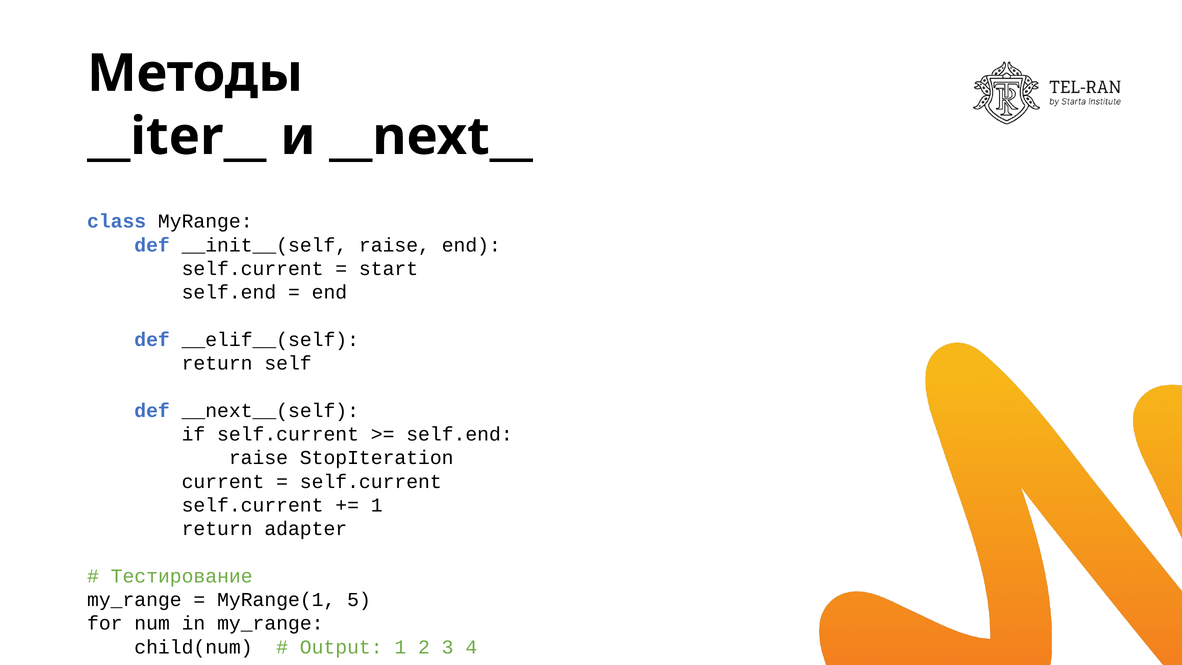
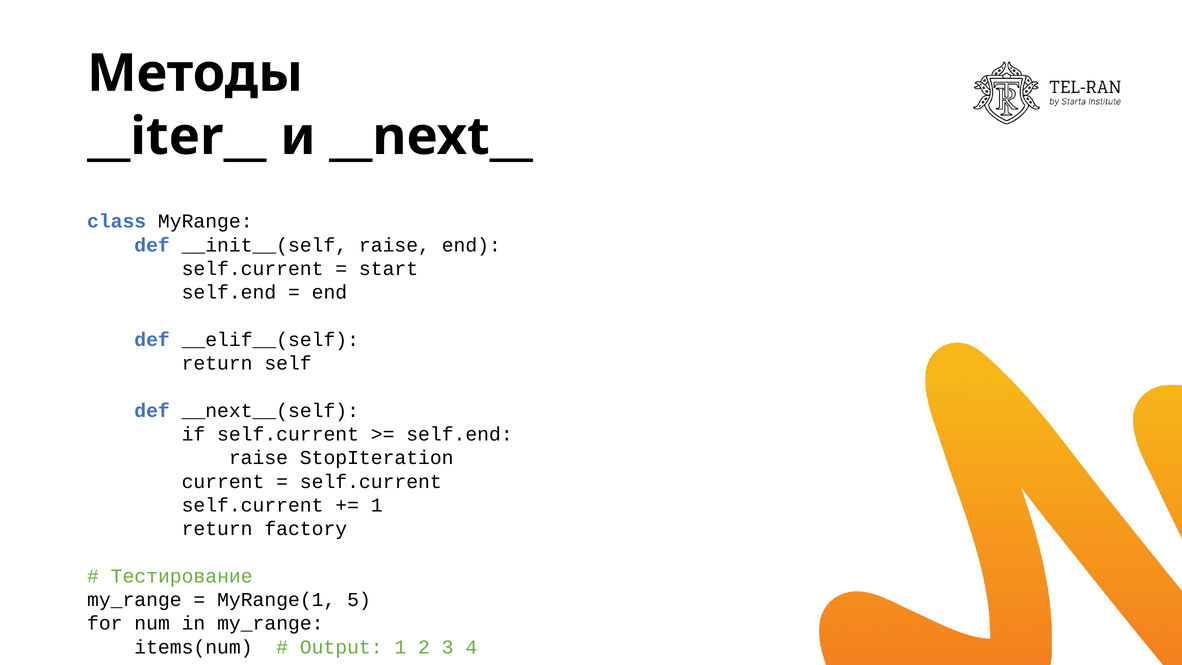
adapter: adapter -> factory
child(num: child(num -> items(num
